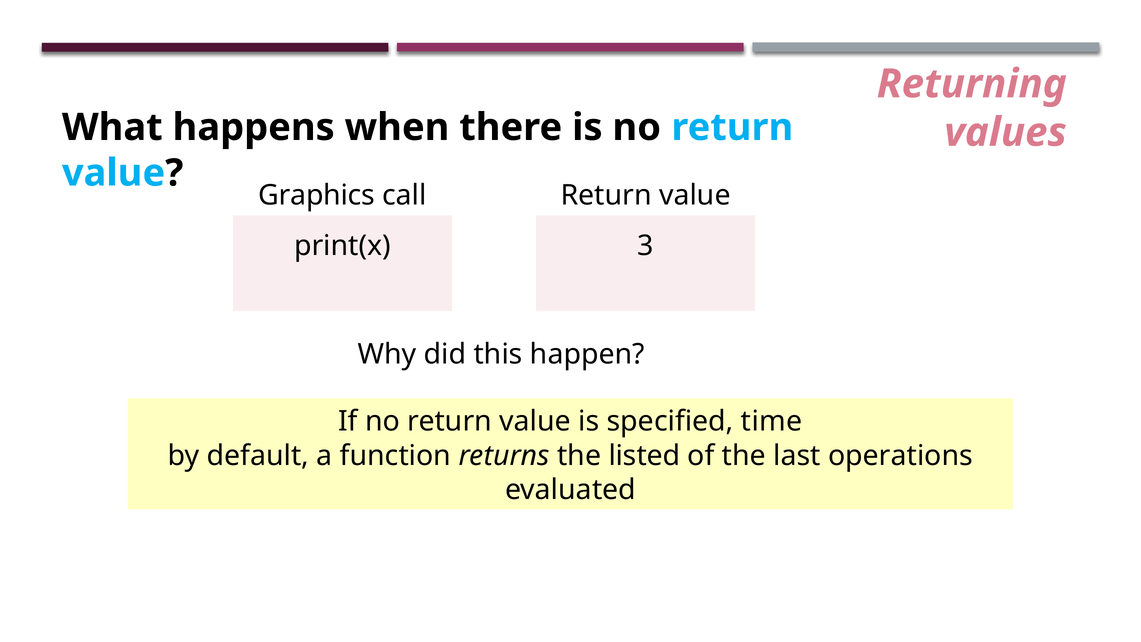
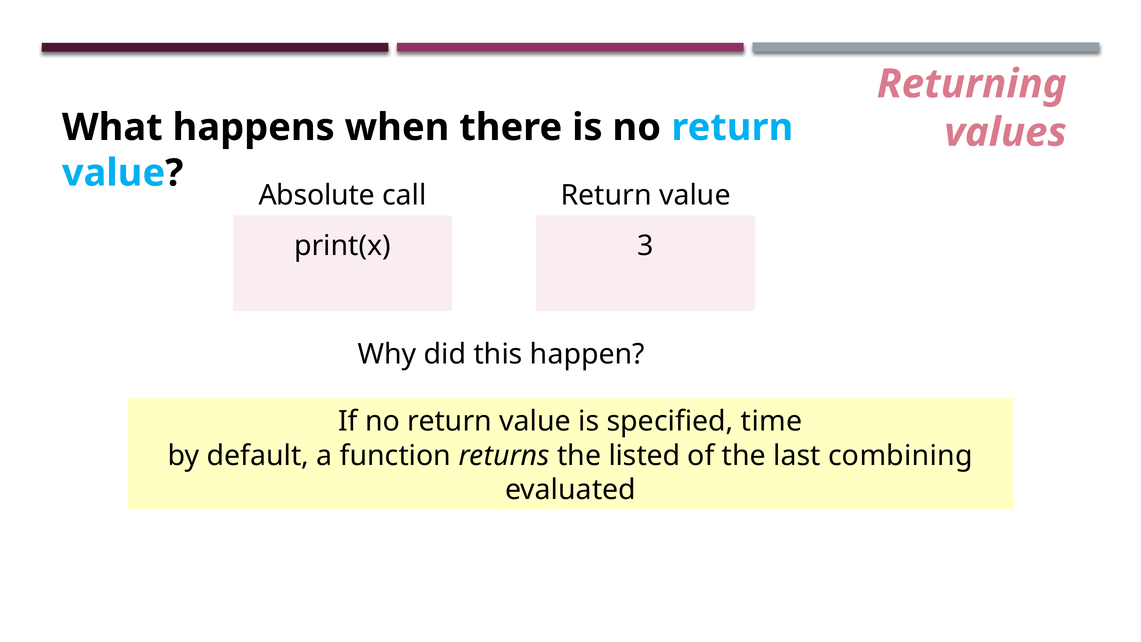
Graphics: Graphics -> Absolute
operations: operations -> combining
